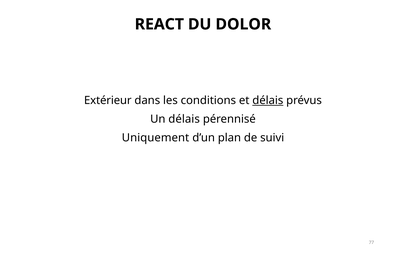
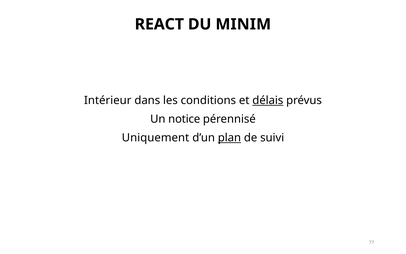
DOLOR: DOLOR -> MINIM
Extérieur: Extérieur -> Intérieur
Un délais: délais -> notice
plan underline: none -> present
